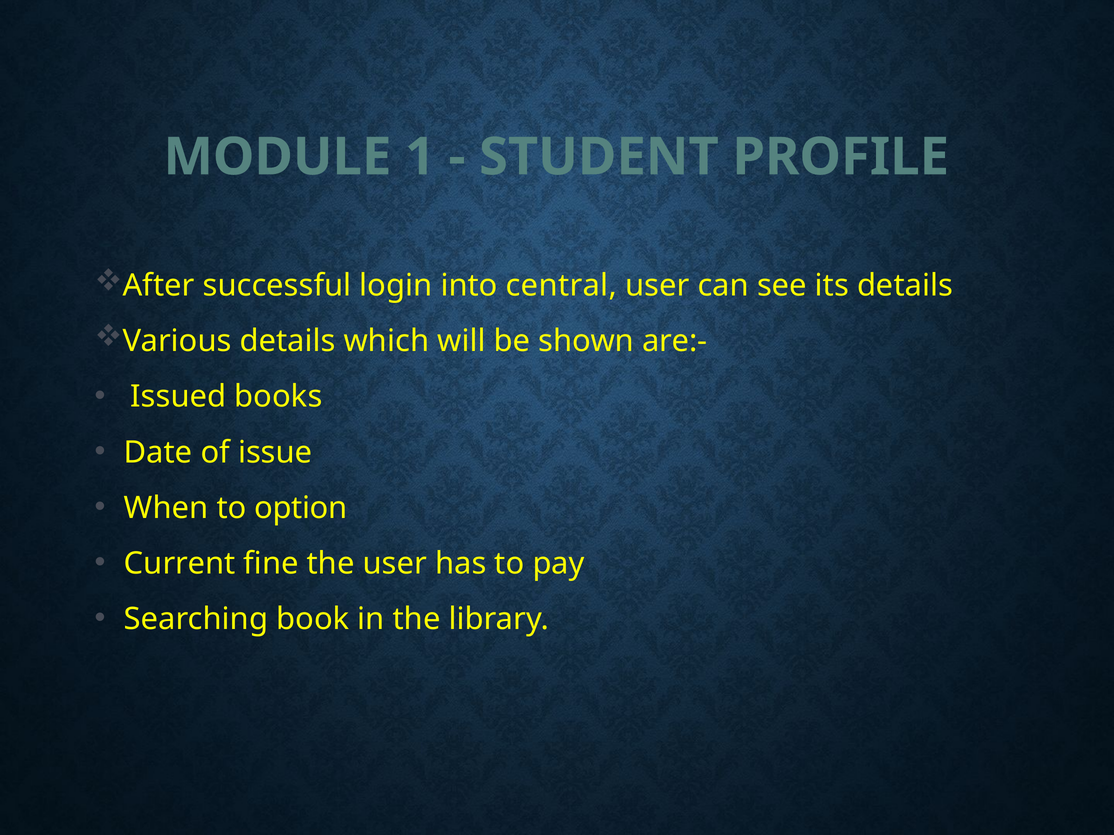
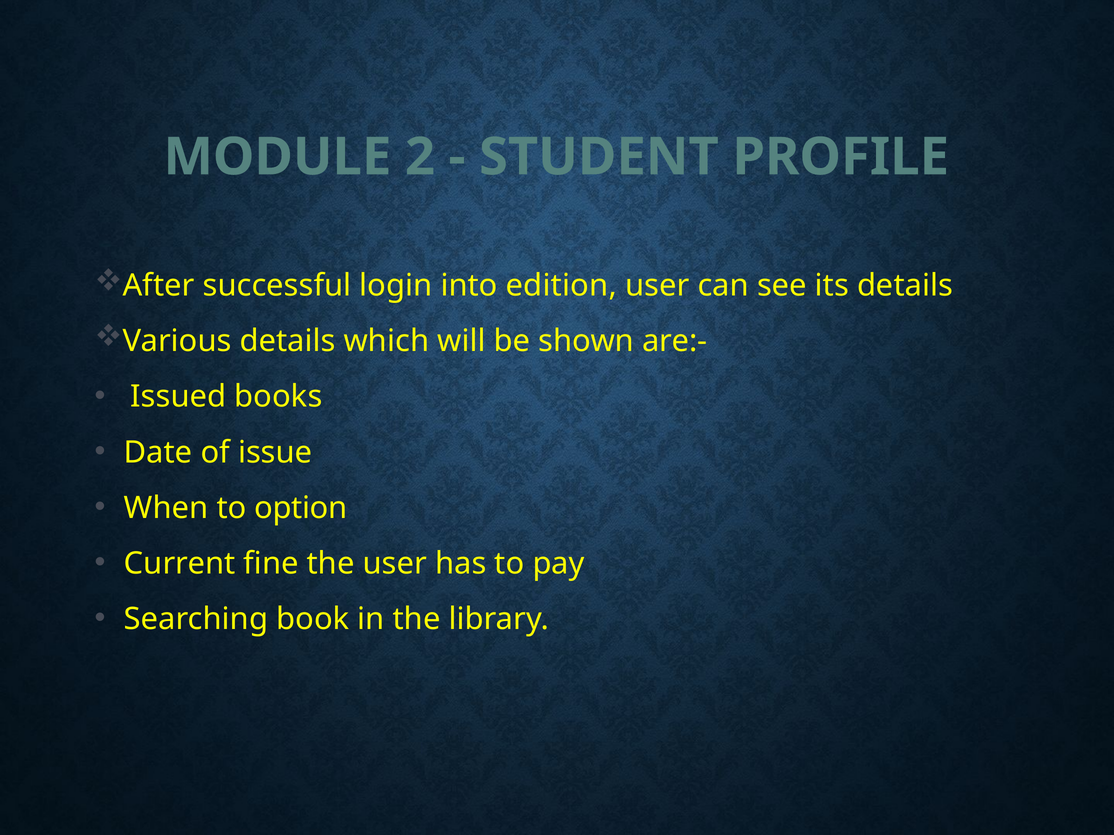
1: 1 -> 2
central: central -> edition
